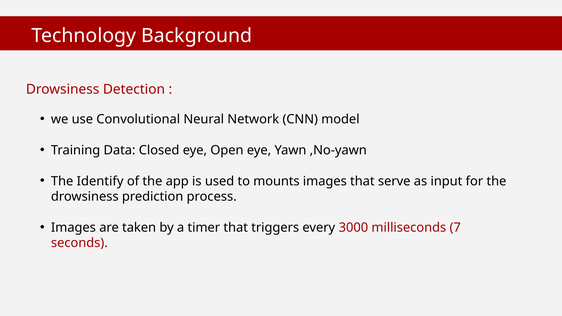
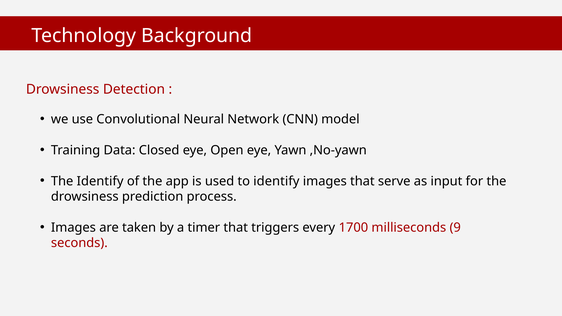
to mounts: mounts -> identify
3000: 3000 -> 1700
7: 7 -> 9
